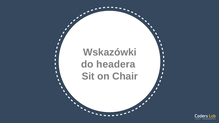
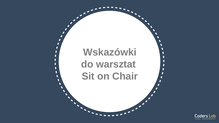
headera: headera -> warsztat
